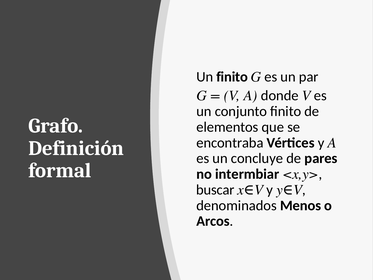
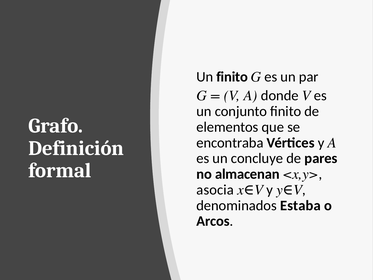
intermbiar: intermbiar -> almacenan
buscar: buscar -> asocia
Menos: Menos -> Estaba
